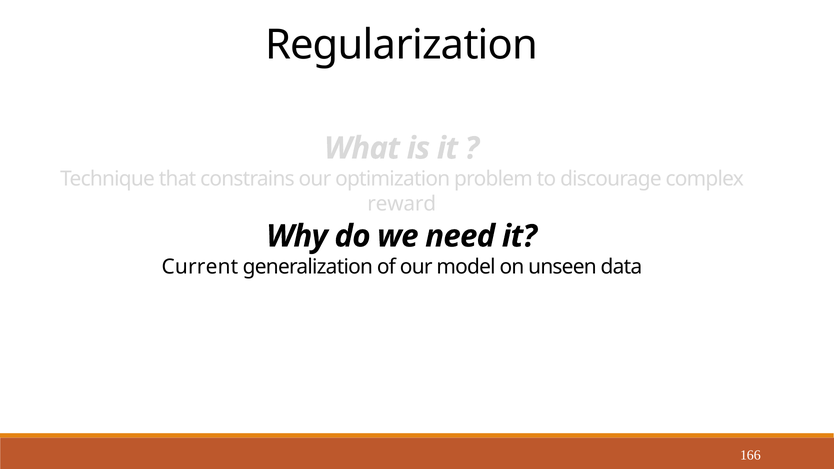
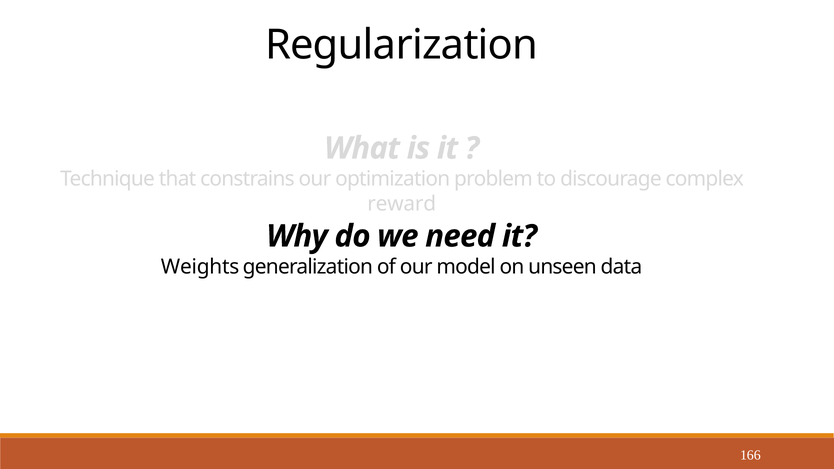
Current: Current -> Weights
